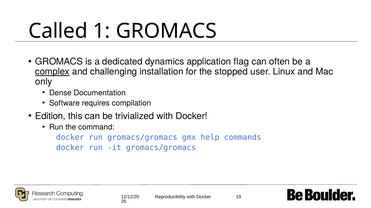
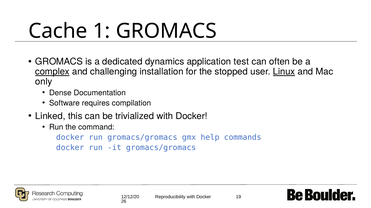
Called: Called -> Cache
flag: flag -> test
Linux underline: none -> present
Edition: Edition -> Linked
